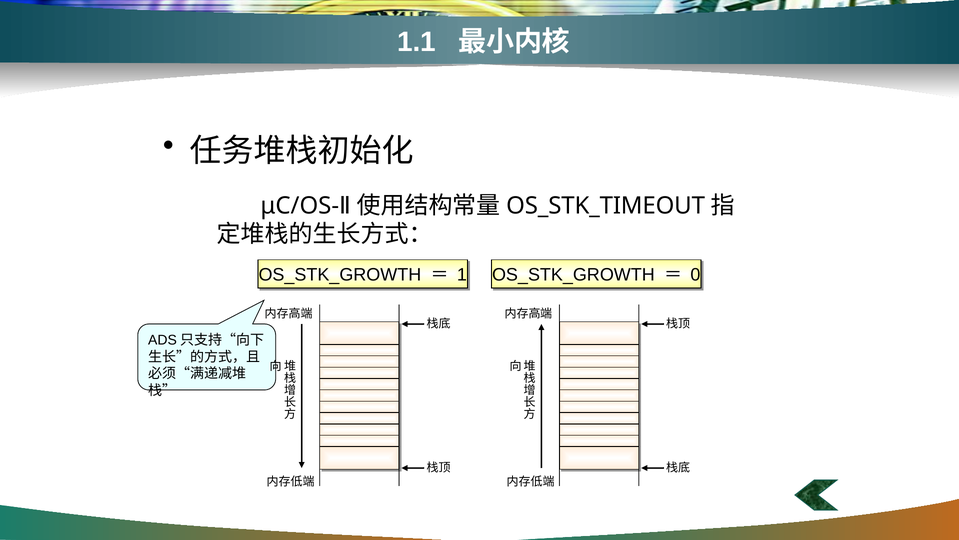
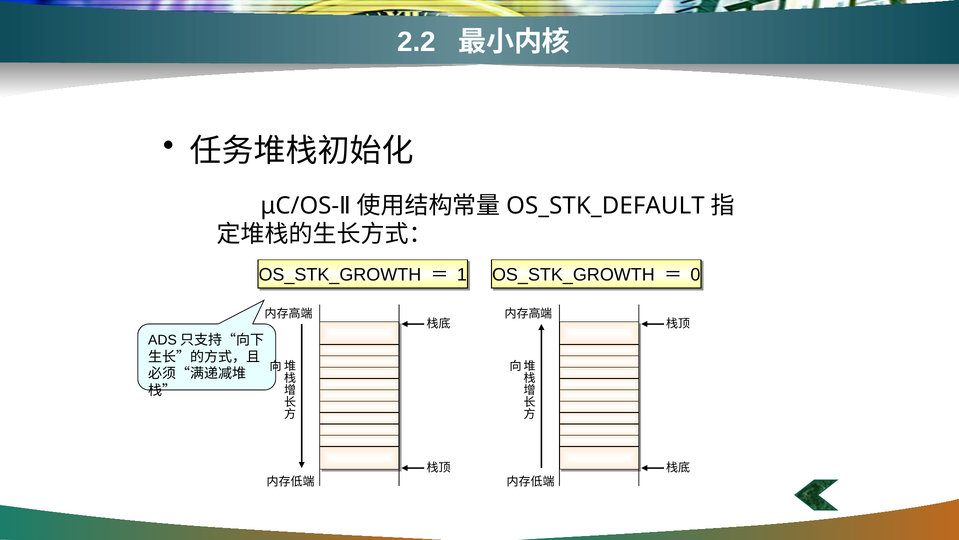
1.1: 1.1 -> 2.2
OS_STK_TIMEOUT: OS_STK_TIMEOUT -> OS_STK_DEFAULT
